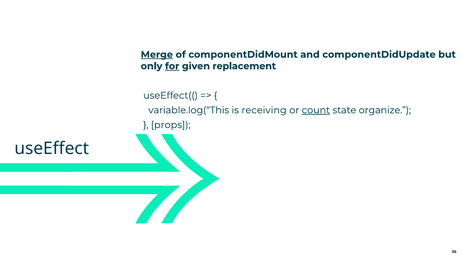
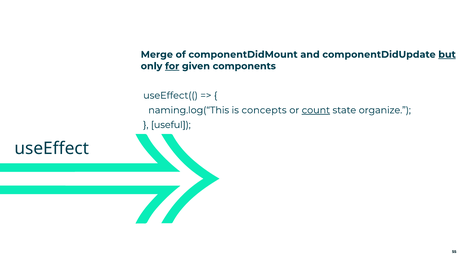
Merge underline: present -> none
but underline: none -> present
replacement: replacement -> components
variable.log(“This: variable.log(“This -> naming.log(“This
receiving: receiving -> concepts
props: props -> useful
